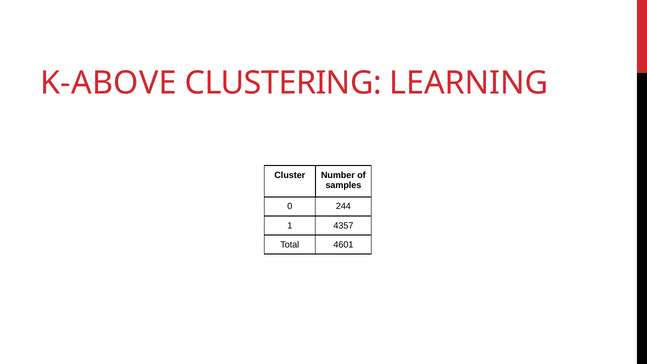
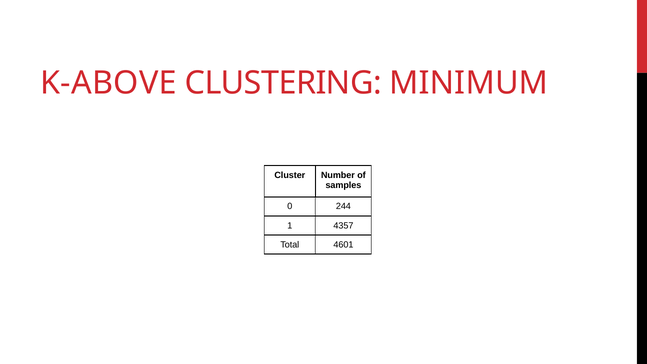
LEARNING: LEARNING -> MINIMUM
